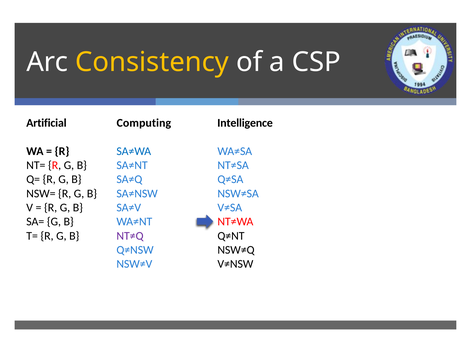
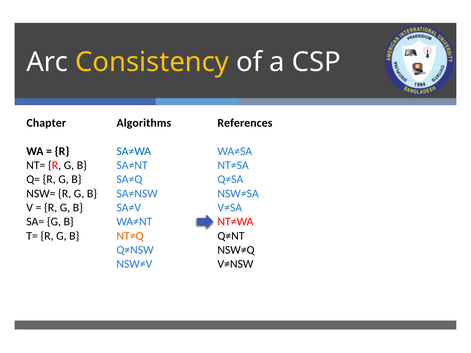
Artificial: Artificial -> Chapter
Computing: Computing -> Algorithms
Intelligence: Intelligence -> References
NT≠Q colour: purple -> orange
